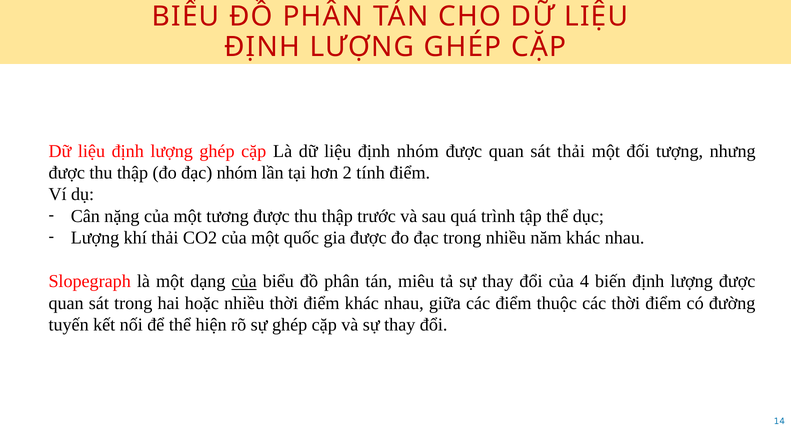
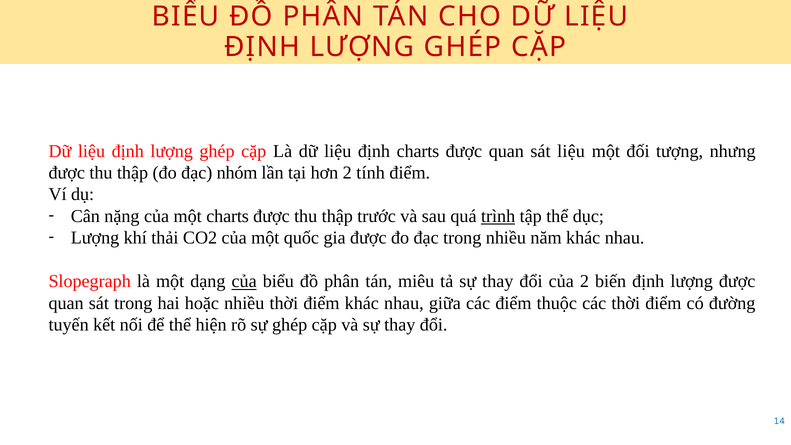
định nhóm: nhóm -> charts
sát thải: thải -> liệu
một tương: tương -> charts
trình underline: none -> present
của 4: 4 -> 2
